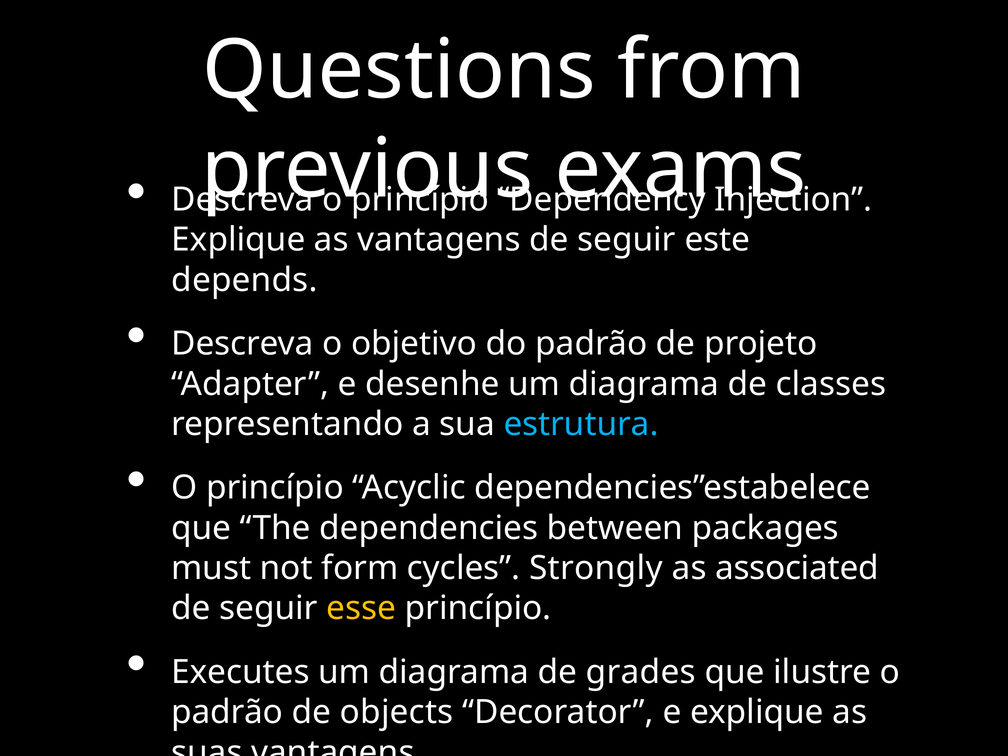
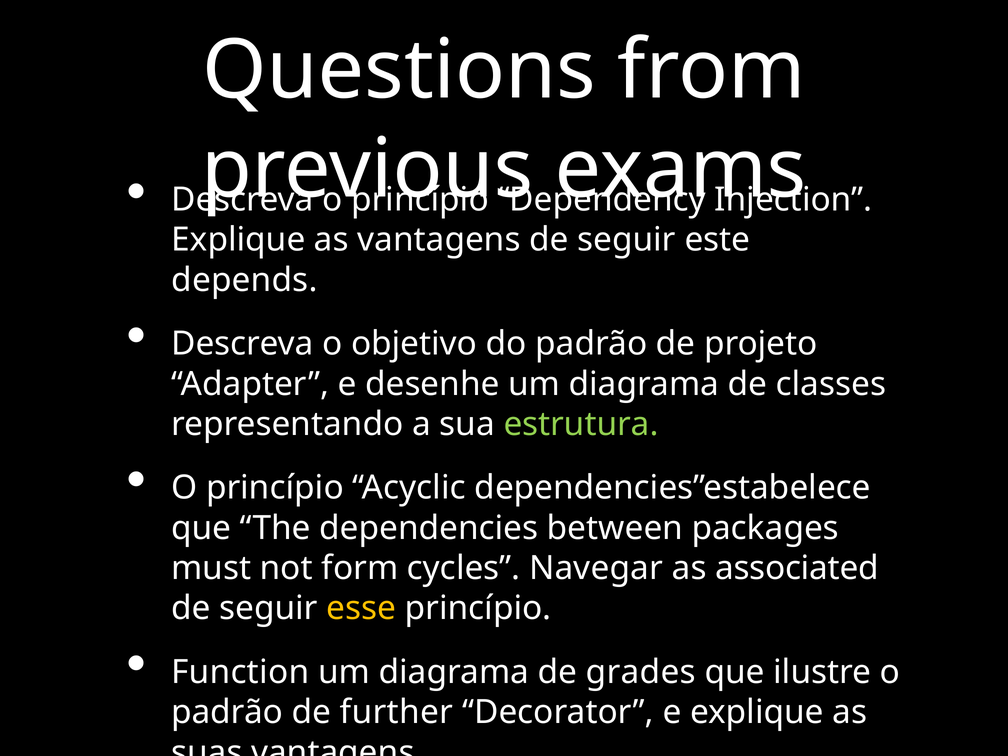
estrutura colour: light blue -> light green
Strongly: Strongly -> Navegar
Executes: Executes -> Function
objects: objects -> further
